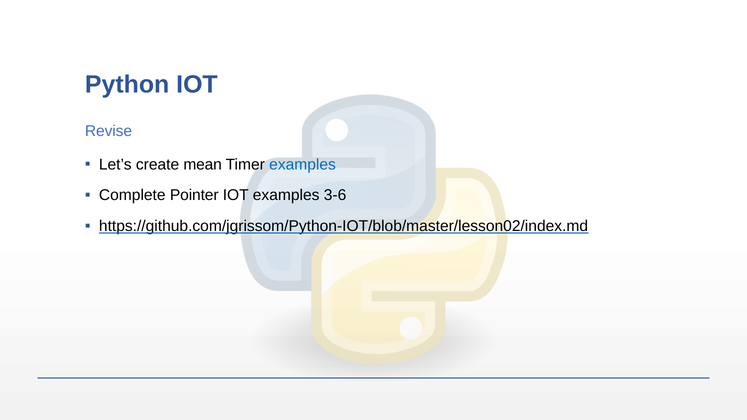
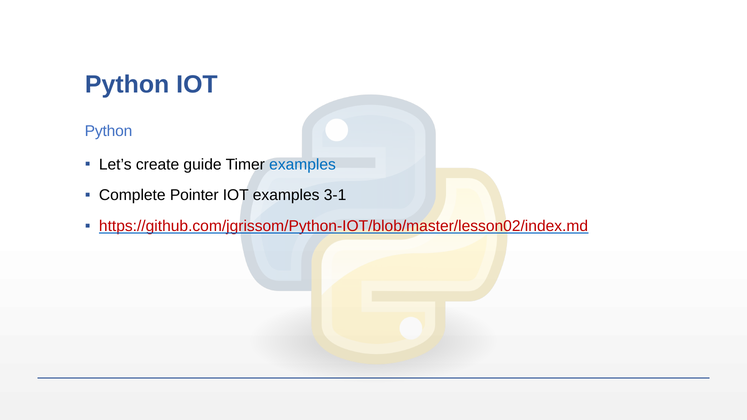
Revise at (109, 131): Revise -> Python
mean: mean -> guide
3-6: 3-6 -> 3-1
https://github.com/jgrissom/Python-IOT/blob/master/lesson02/index.md colour: black -> red
